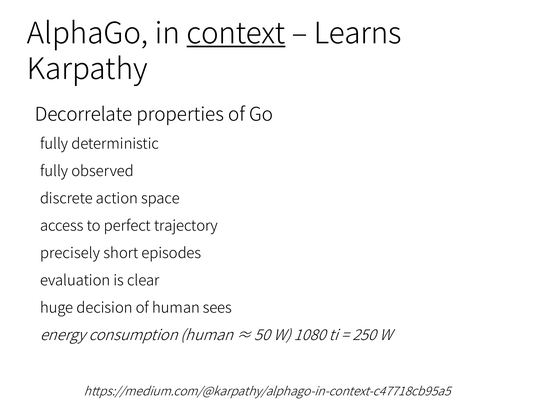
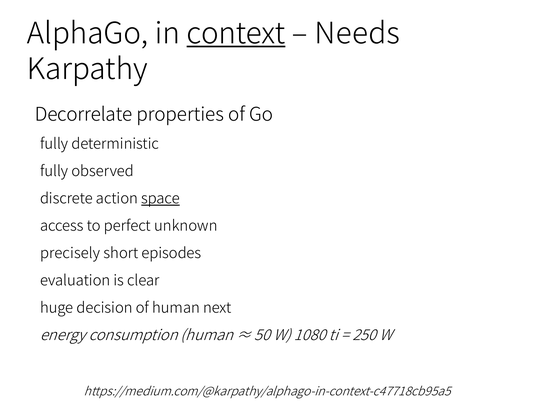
Learns: Learns -> Needs
space underline: none -> present
trajectory: trajectory -> unknown
sees: sees -> next
